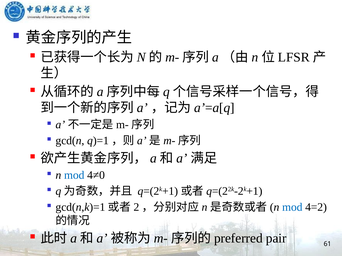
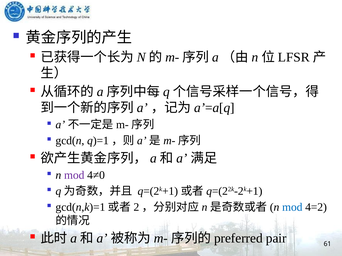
mod at (74, 176) colour: blue -> purple
